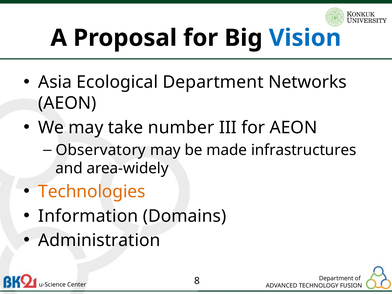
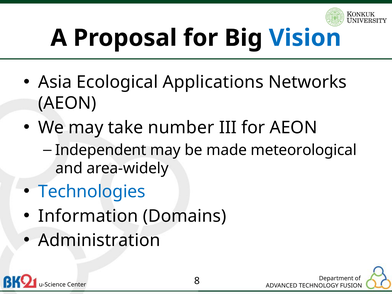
Ecological Department: Department -> Applications
Observatory: Observatory -> Independent
infrastructures: infrastructures -> meteorological
Technologies colour: orange -> blue
